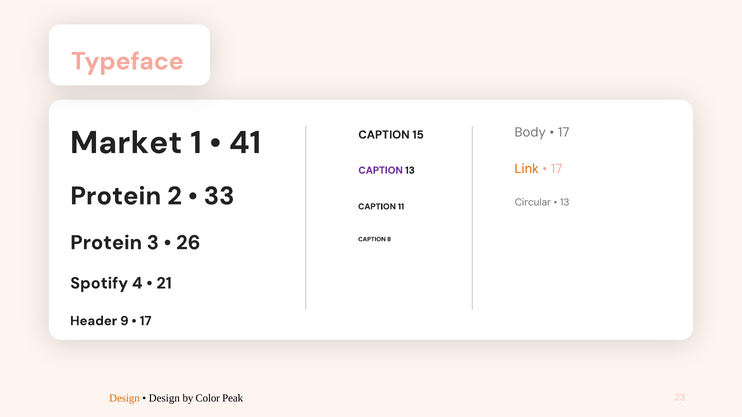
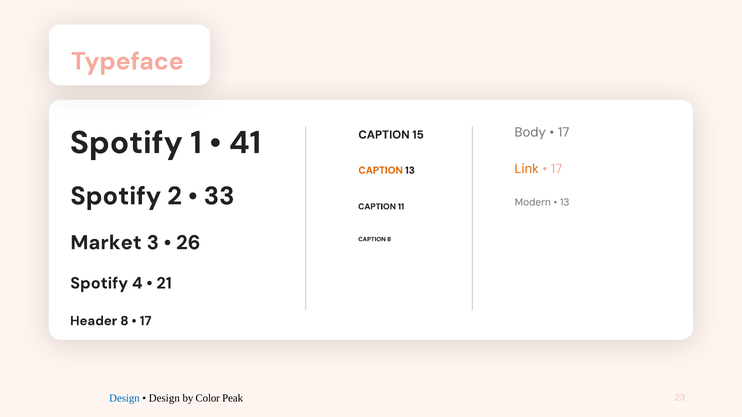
Market at (126, 143): Market -> Spotify
CAPTION at (381, 170) colour: purple -> orange
Protein at (116, 196): Protein -> Spotify
Circular: Circular -> Modern
Protein at (106, 243): Protein -> Market
Header 9: 9 -> 8
Design at (124, 399) colour: orange -> blue
